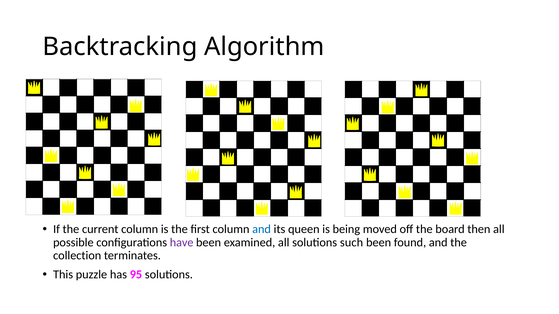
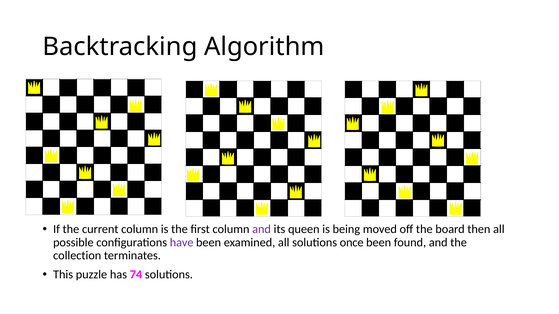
and at (262, 230) colour: blue -> purple
such: such -> once
95: 95 -> 74
